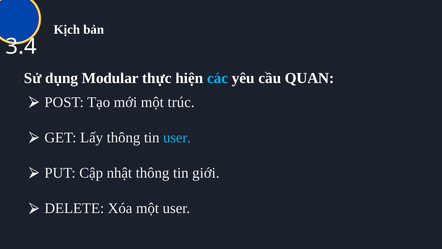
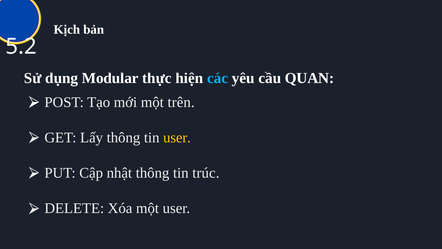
3.4: 3.4 -> 5.2
trúc: trúc -> trên
user at (177, 137) colour: light blue -> yellow
giới: giới -> trúc
